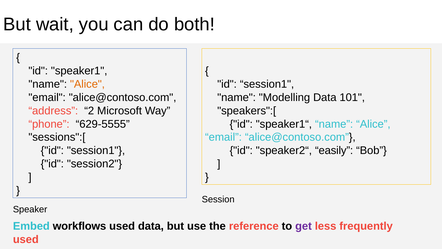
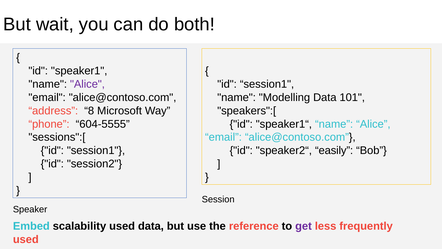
Alice at (87, 84) colour: orange -> purple
2: 2 -> 8
629-5555: 629-5555 -> 604-5555
workflows: workflows -> scalability
